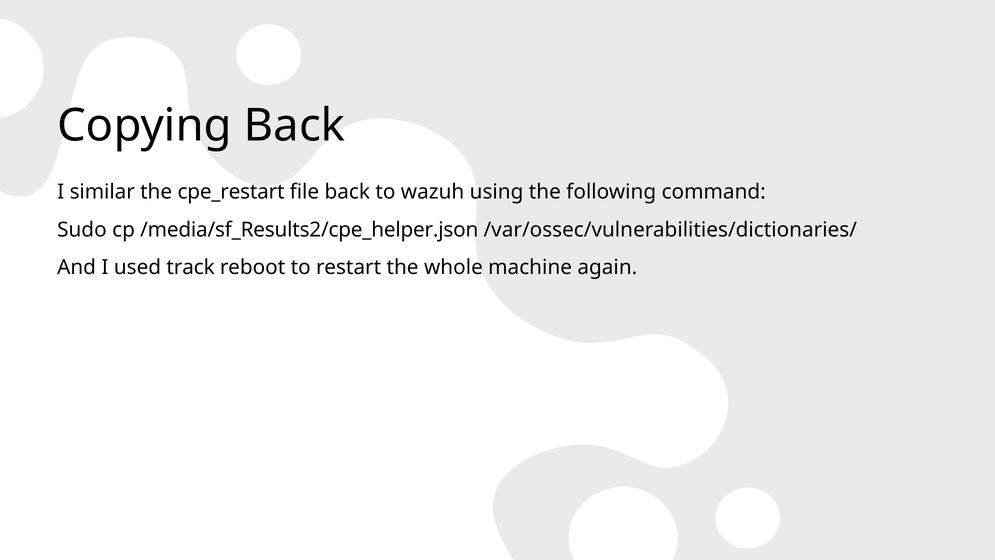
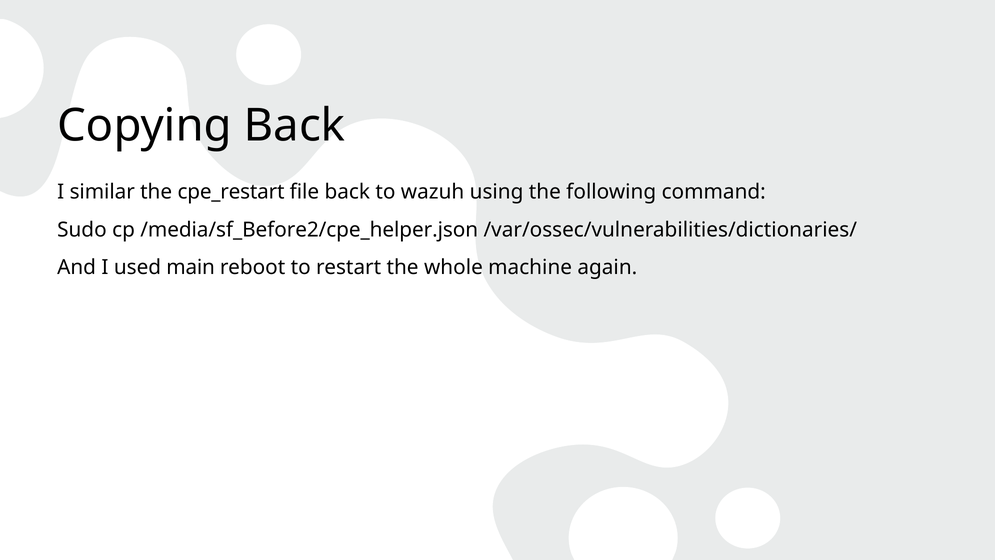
/media/sf_Results2/cpe_helper.json: /media/sf_Results2/cpe_helper.json -> /media/sf_Before2/cpe_helper.json
track: track -> main
